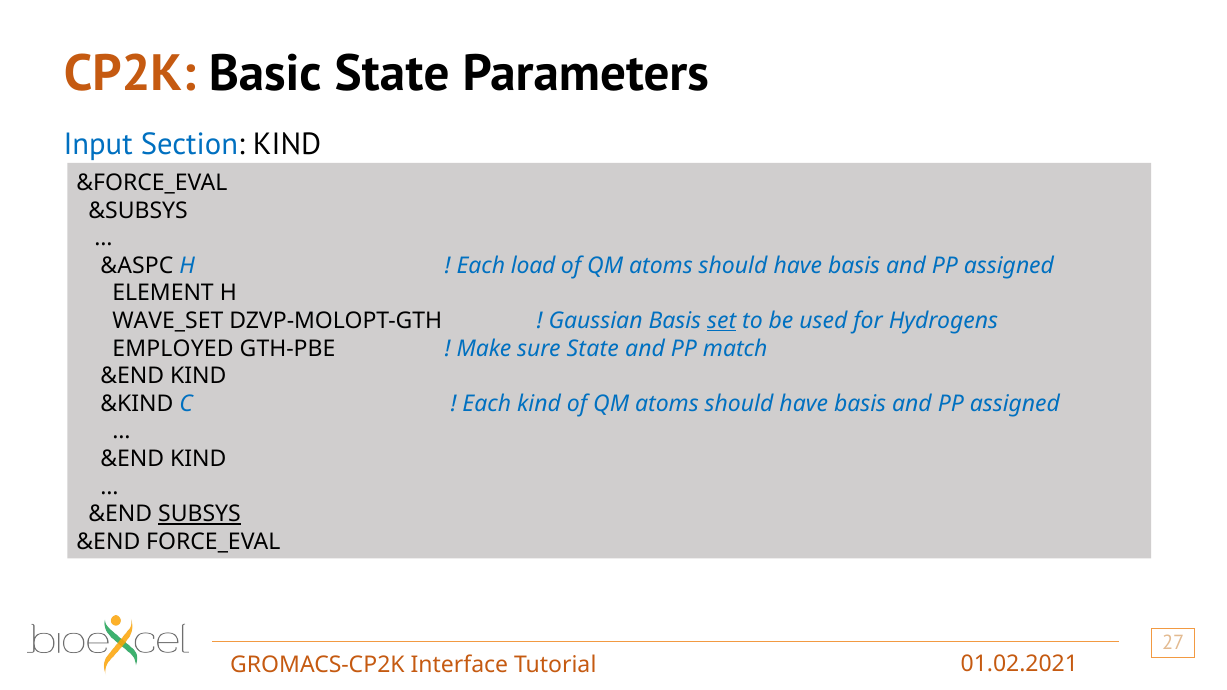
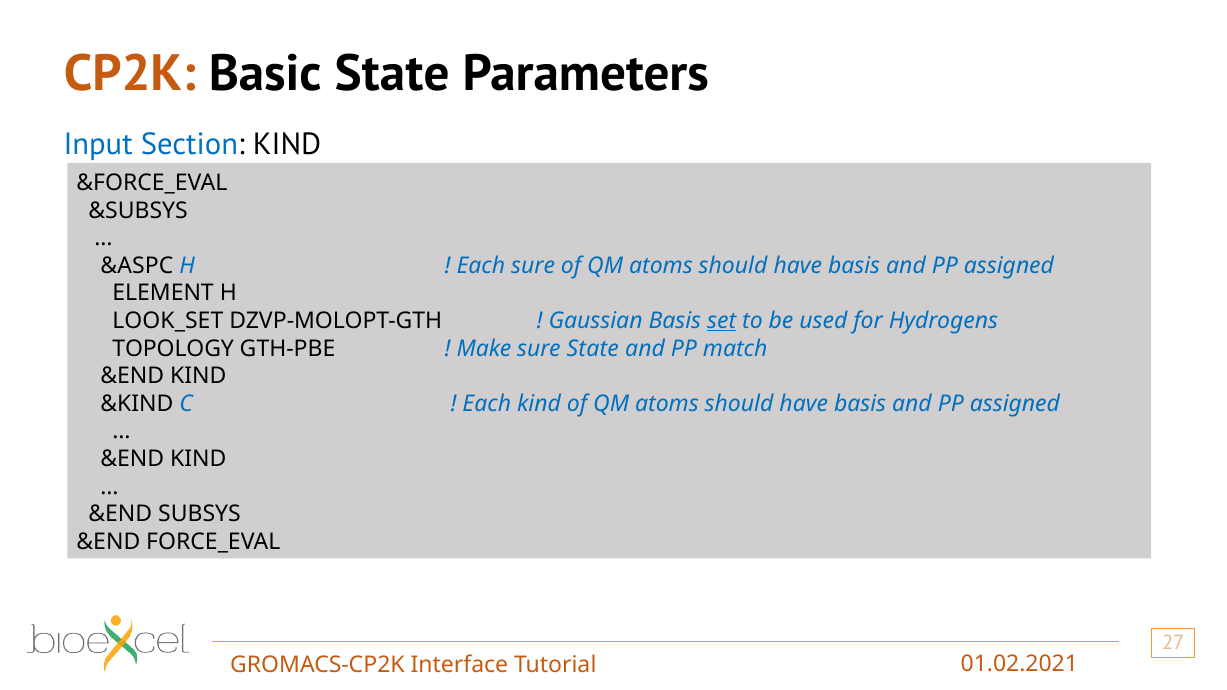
Each load: load -> sure
WAVE_SET: WAVE_SET -> LOOK_SET
EMPLOYED: EMPLOYED -> TOPOLOGY
SUBSYS underline: present -> none
